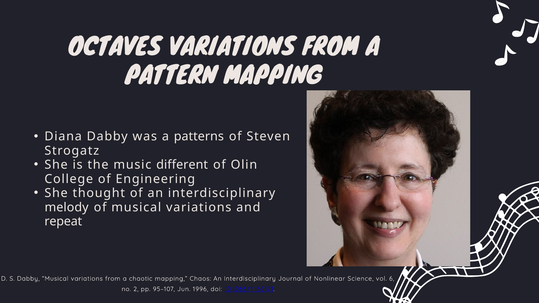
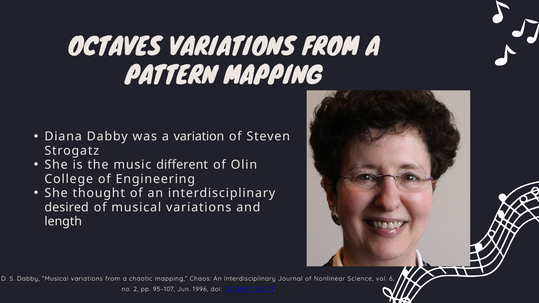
patterns: patterns -> variation
melody: melody -> desired
repeat: repeat -> length
